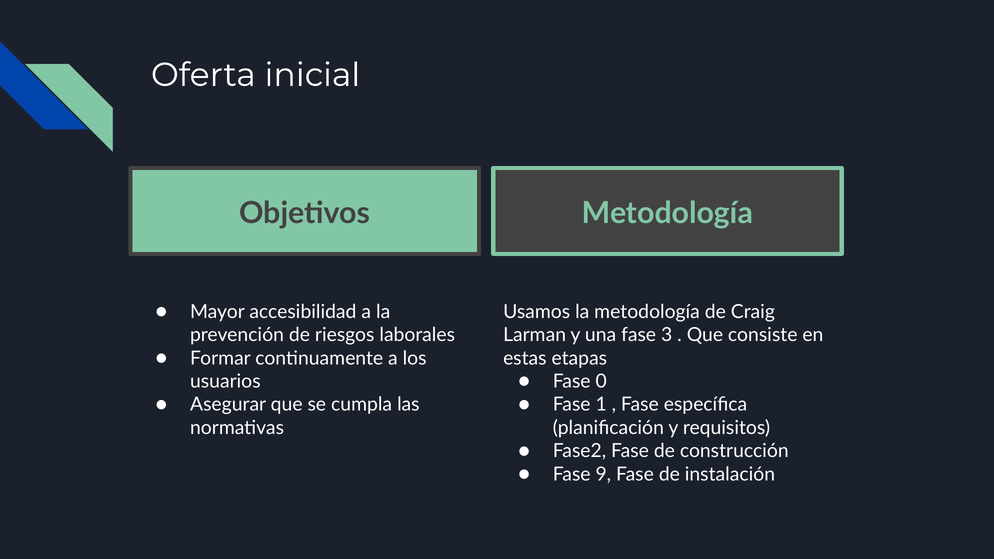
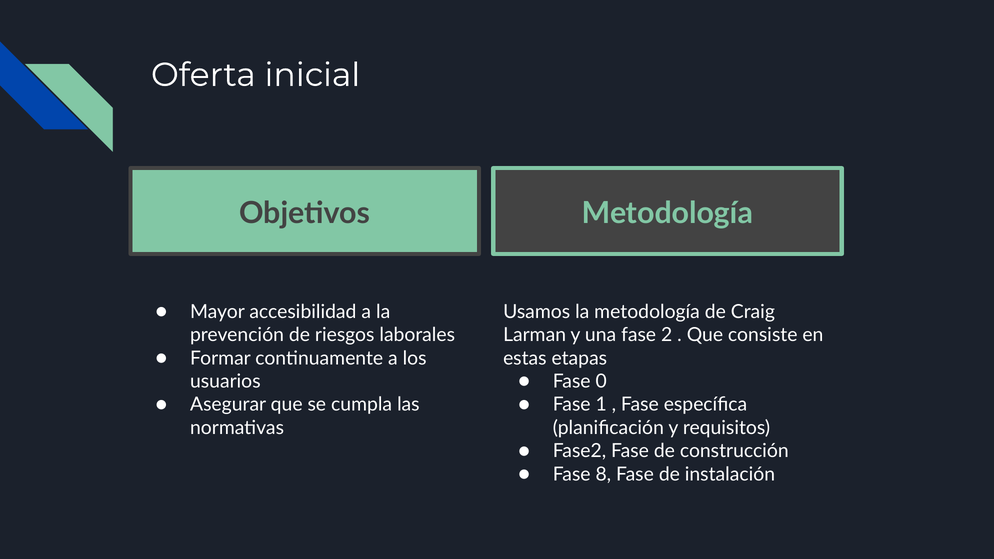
3: 3 -> 2
9: 9 -> 8
